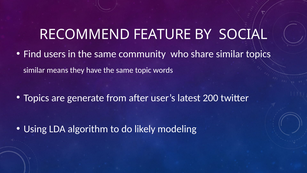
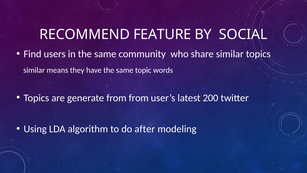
from after: after -> from
likely: likely -> after
